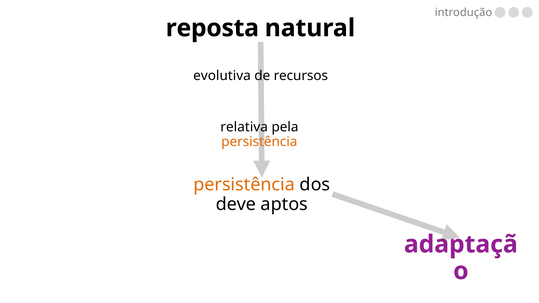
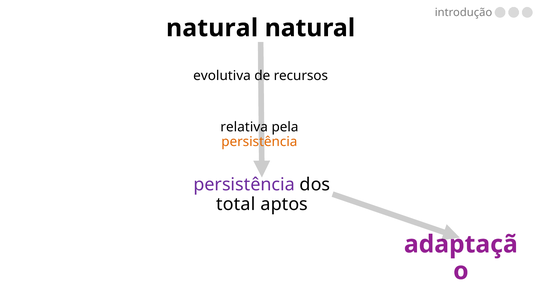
reposta at (212, 28): reposta -> natural
persistência at (244, 185) colour: orange -> purple
deve: deve -> total
